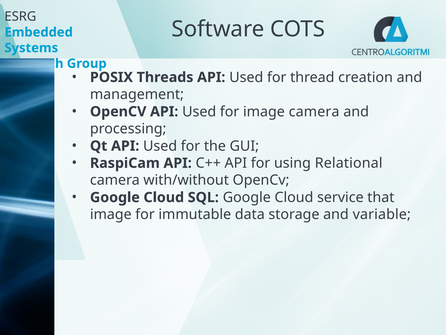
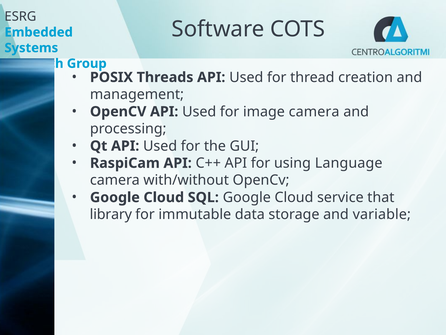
Relational: Relational -> Language
image at (111, 214): image -> library
